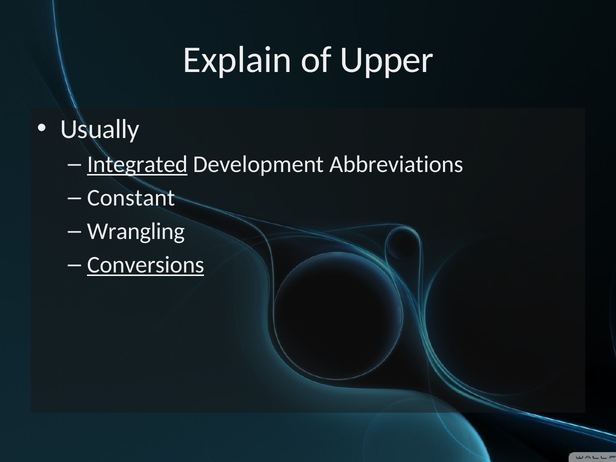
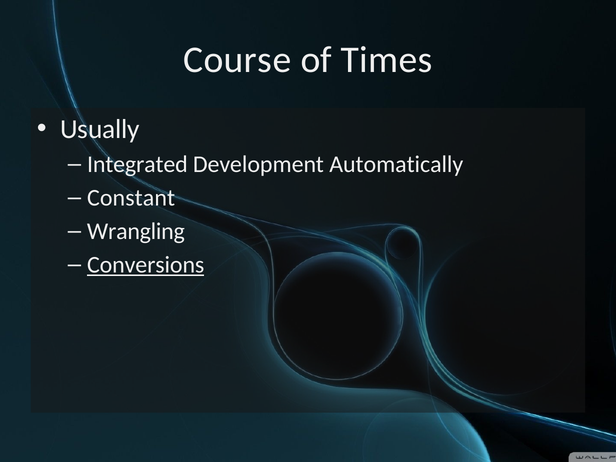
Explain: Explain -> Course
Upper: Upper -> Times
Integrated underline: present -> none
Abbreviations: Abbreviations -> Automatically
